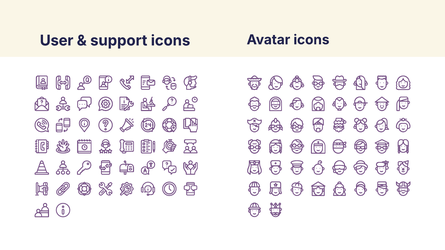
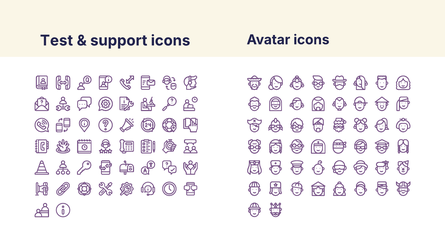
User: User -> Test
